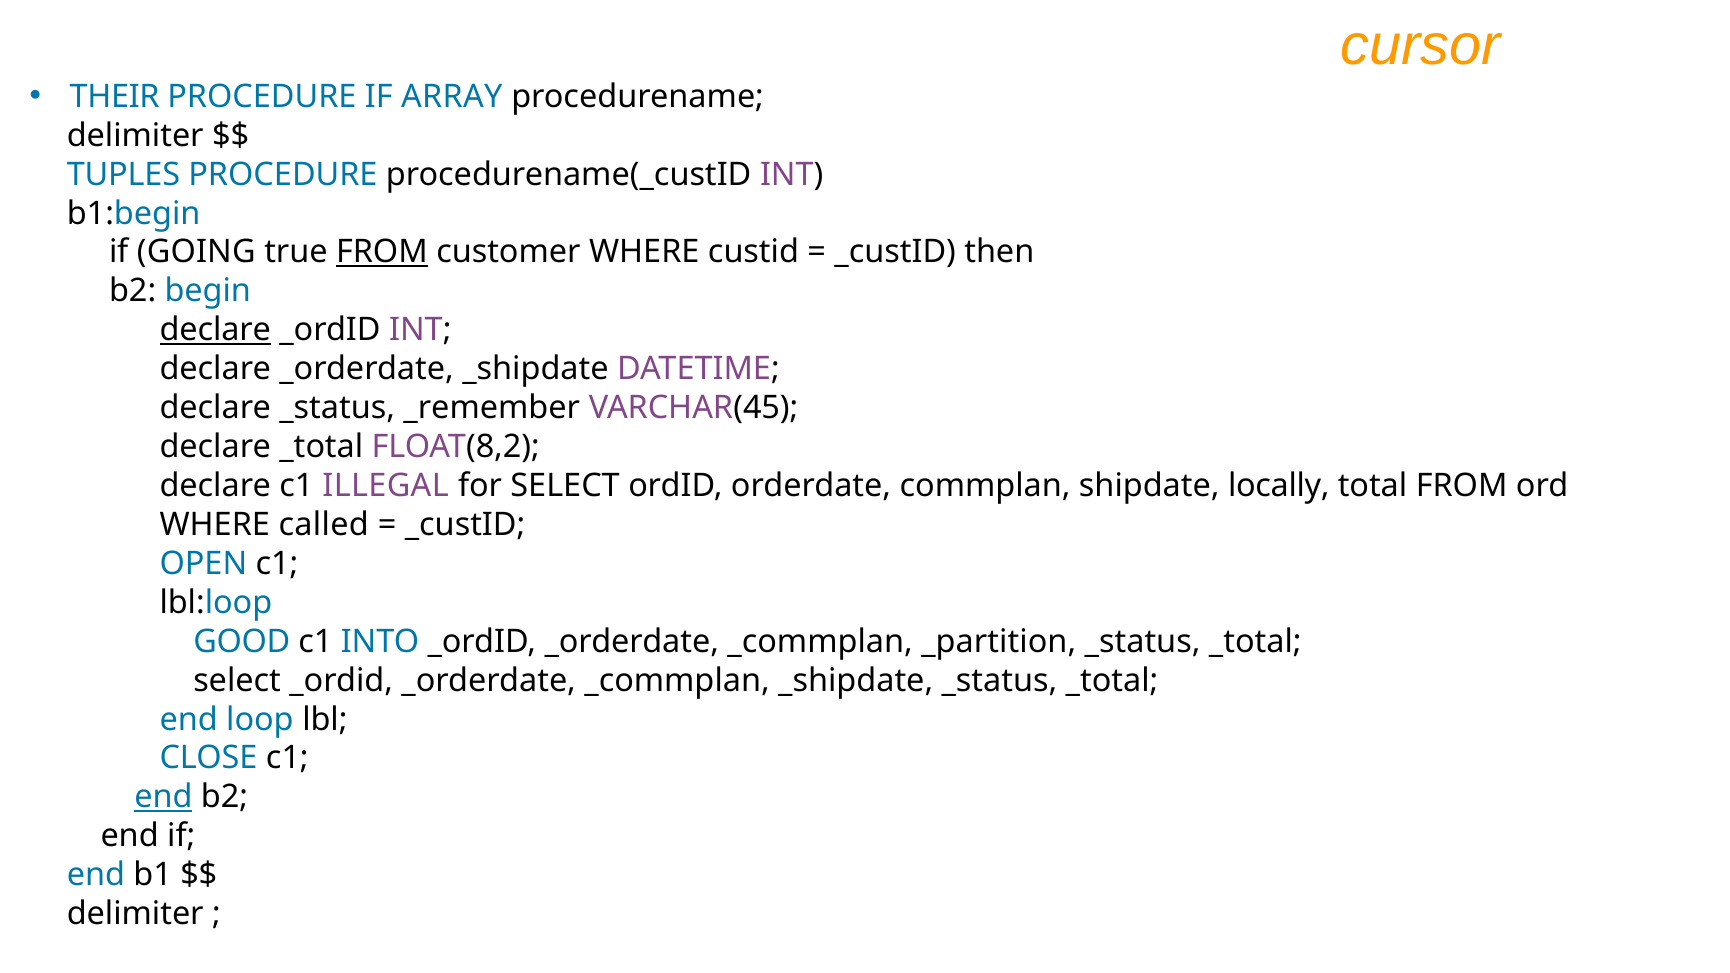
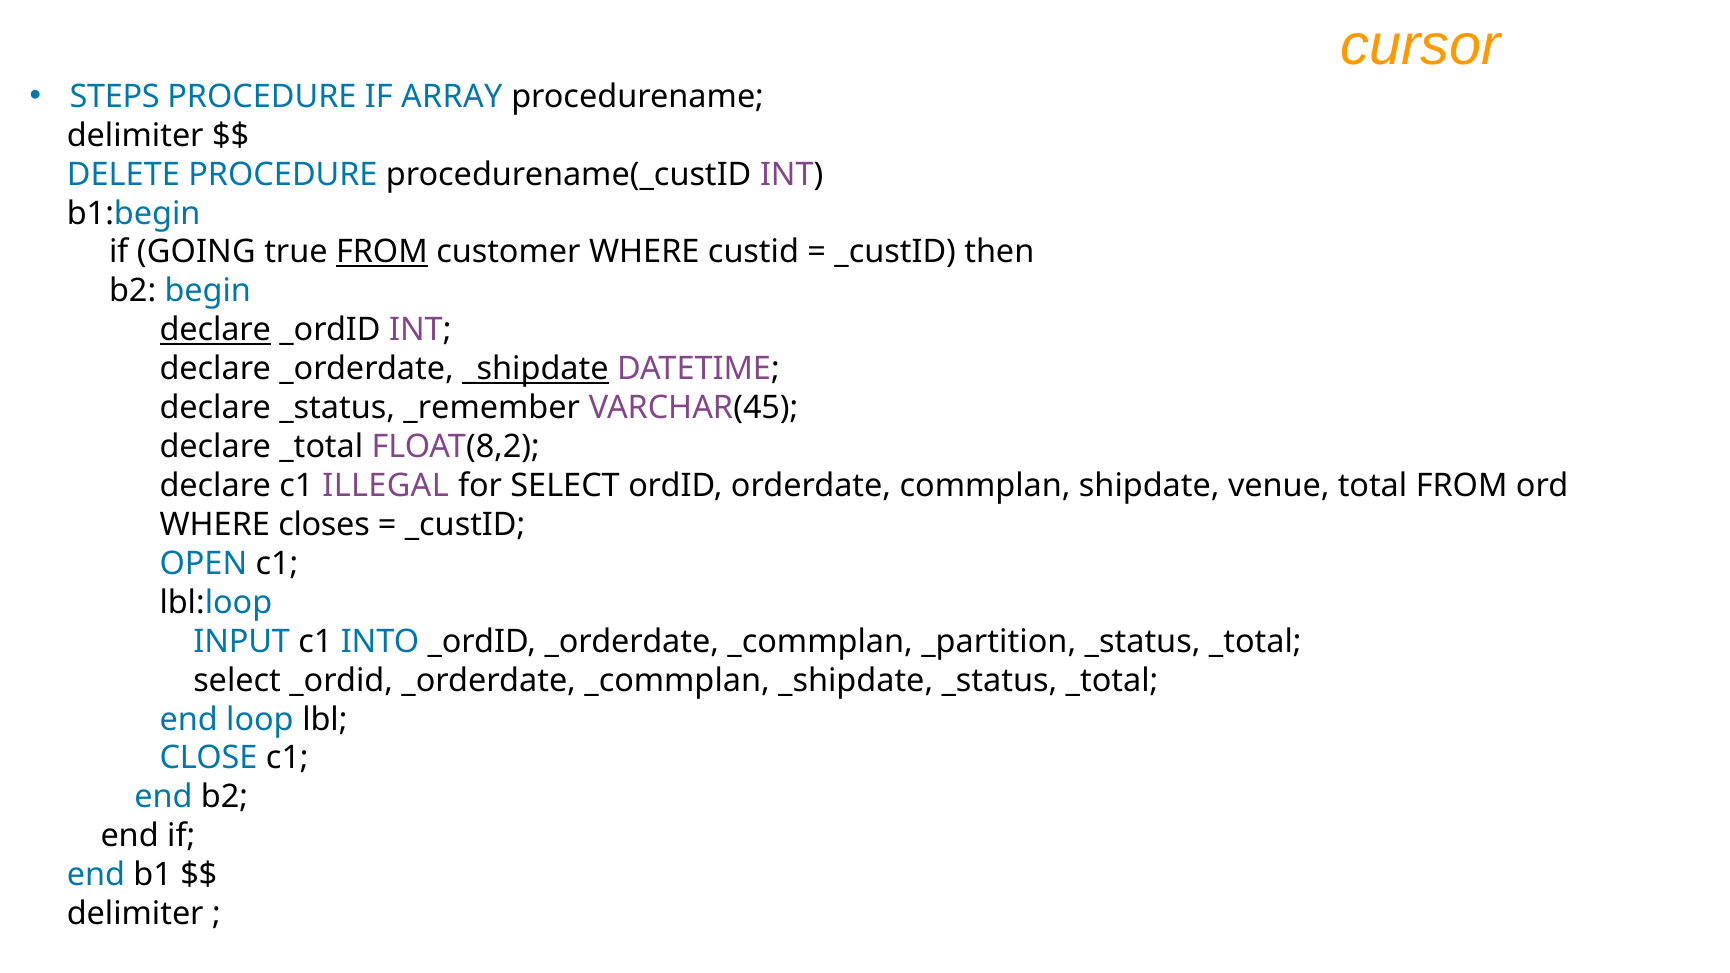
THEIR: THEIR -> STEPS
TUPLES: TUPLES -> DELETE
_shipdate at (535, 369) underline: none -> present
locally: locally -> venue
called: called -> closes
GOOD: GOOD -> INPUT
end at (163, 797) underline: present -> none
